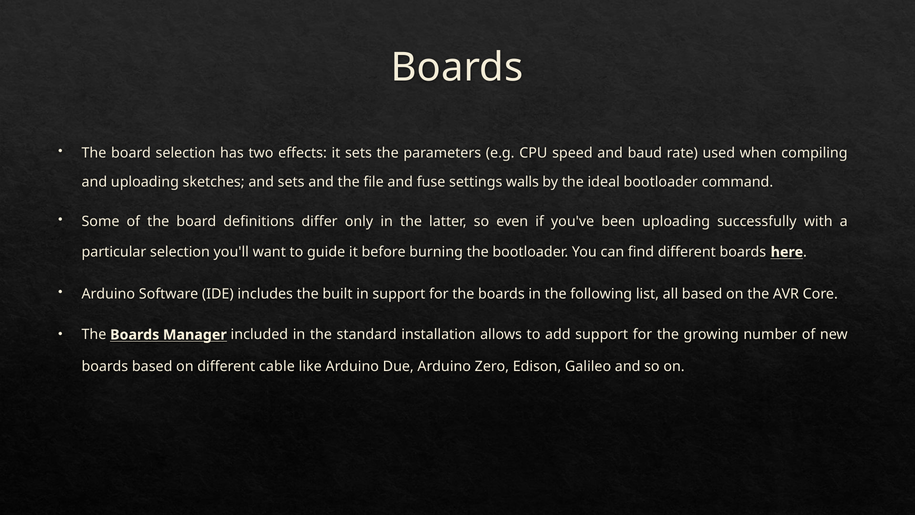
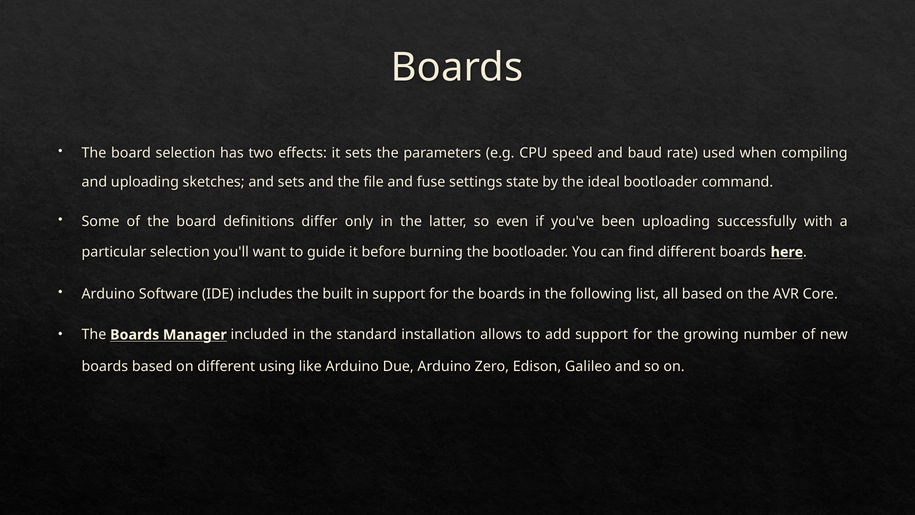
walls: walls -> state
cable: cable -> using
